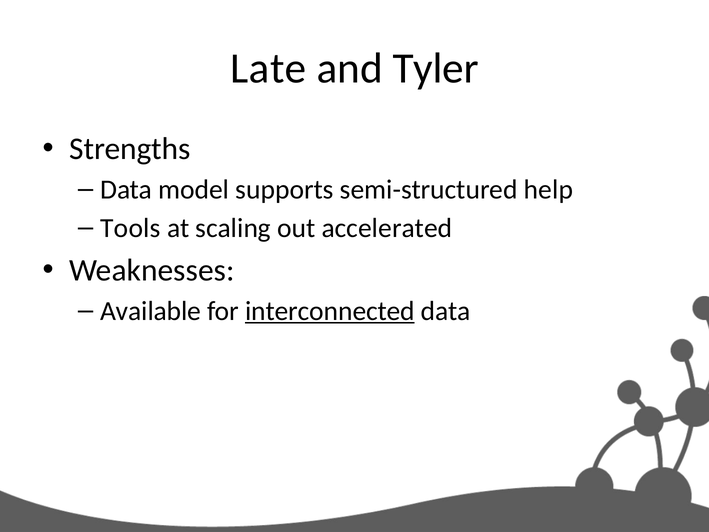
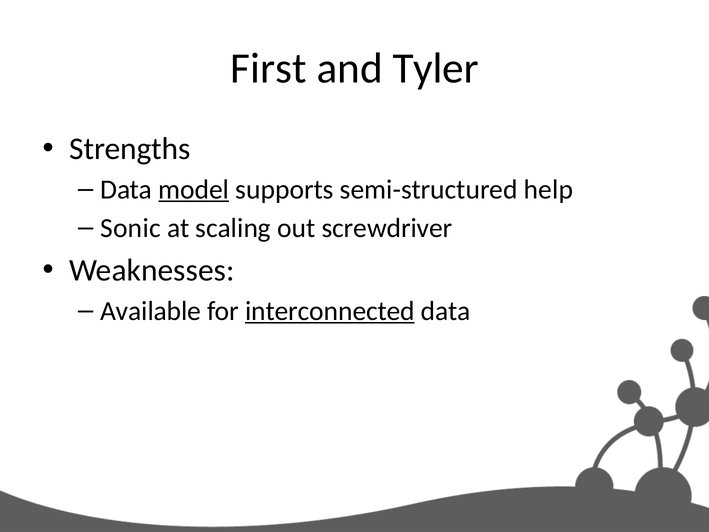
Late: Late -> First
model underline: none -> present
Tools: Tools -> Sonic
accelerated: accelerated -> screwdriver
